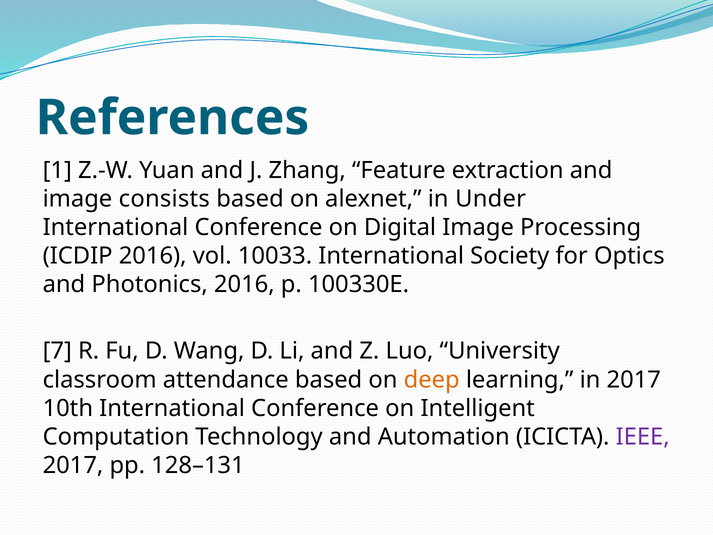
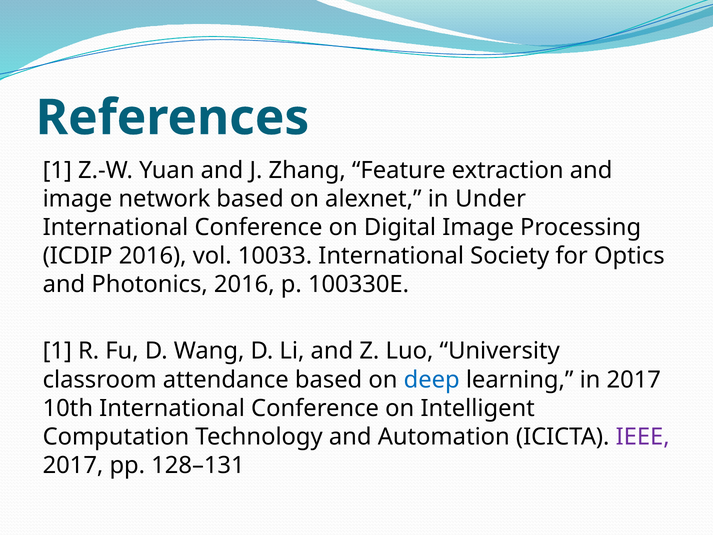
consists: consists -> network
7 at (57, 351): 7 -> 1
deep colour: orange -> blue
